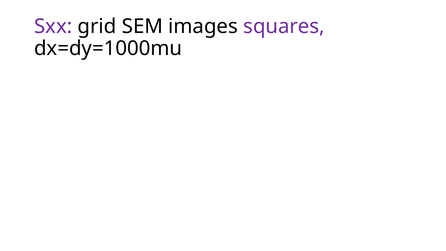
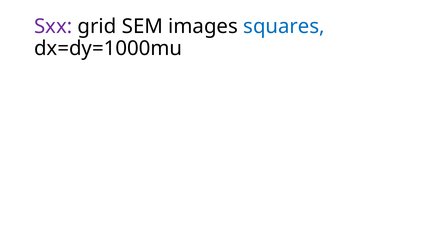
squares colour: purple -> blue
